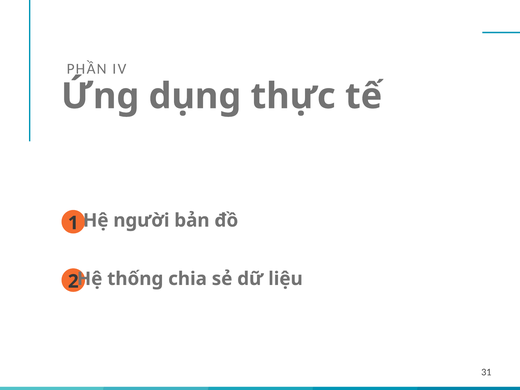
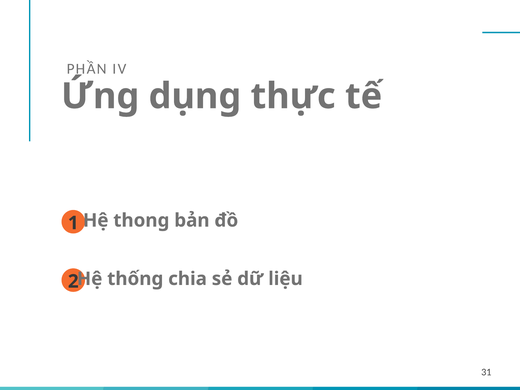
người: người -> thong
